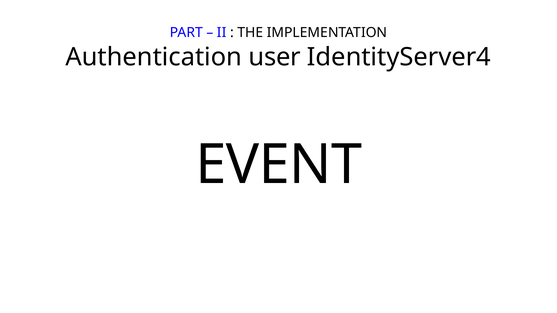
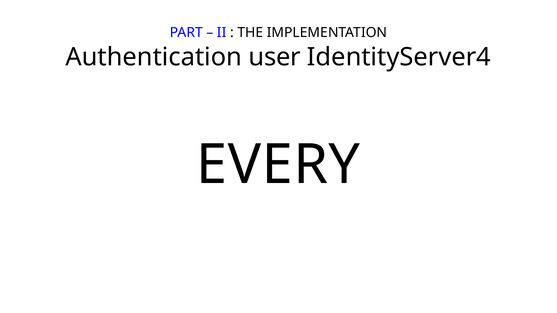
EVENT: EVENT -> EVERY
